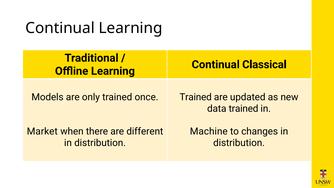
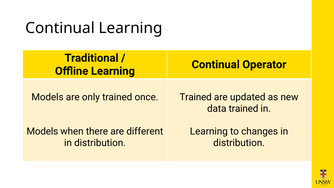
Classical: Classical -> Operator
Market at (42, 131): Market -> Models
Machine at (209, 131): Machine -> Learning
